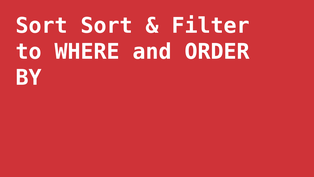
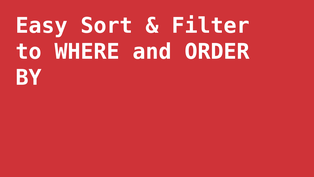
Sort at (42, 26): Sort -> Easy
